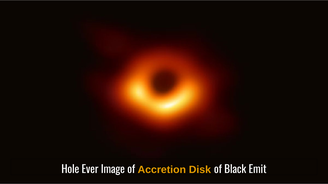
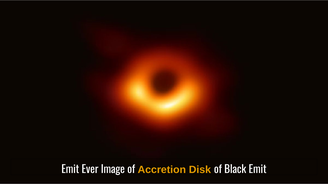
Hole at (70, 170): Hole -> Emit
